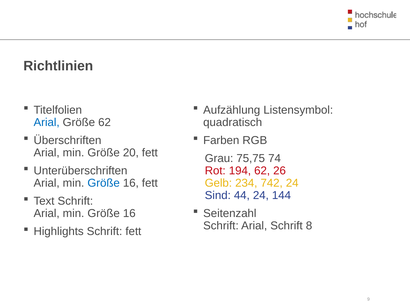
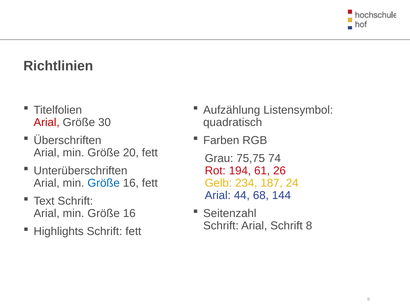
Arial at (47, 122) colour: blue -> red
Größe 62: 62 -> 30
194 62: 62 -> 61
742: 742 -> 187
Sind at (218, 195): Sind -> Arial
44 24: 24 -> 68
